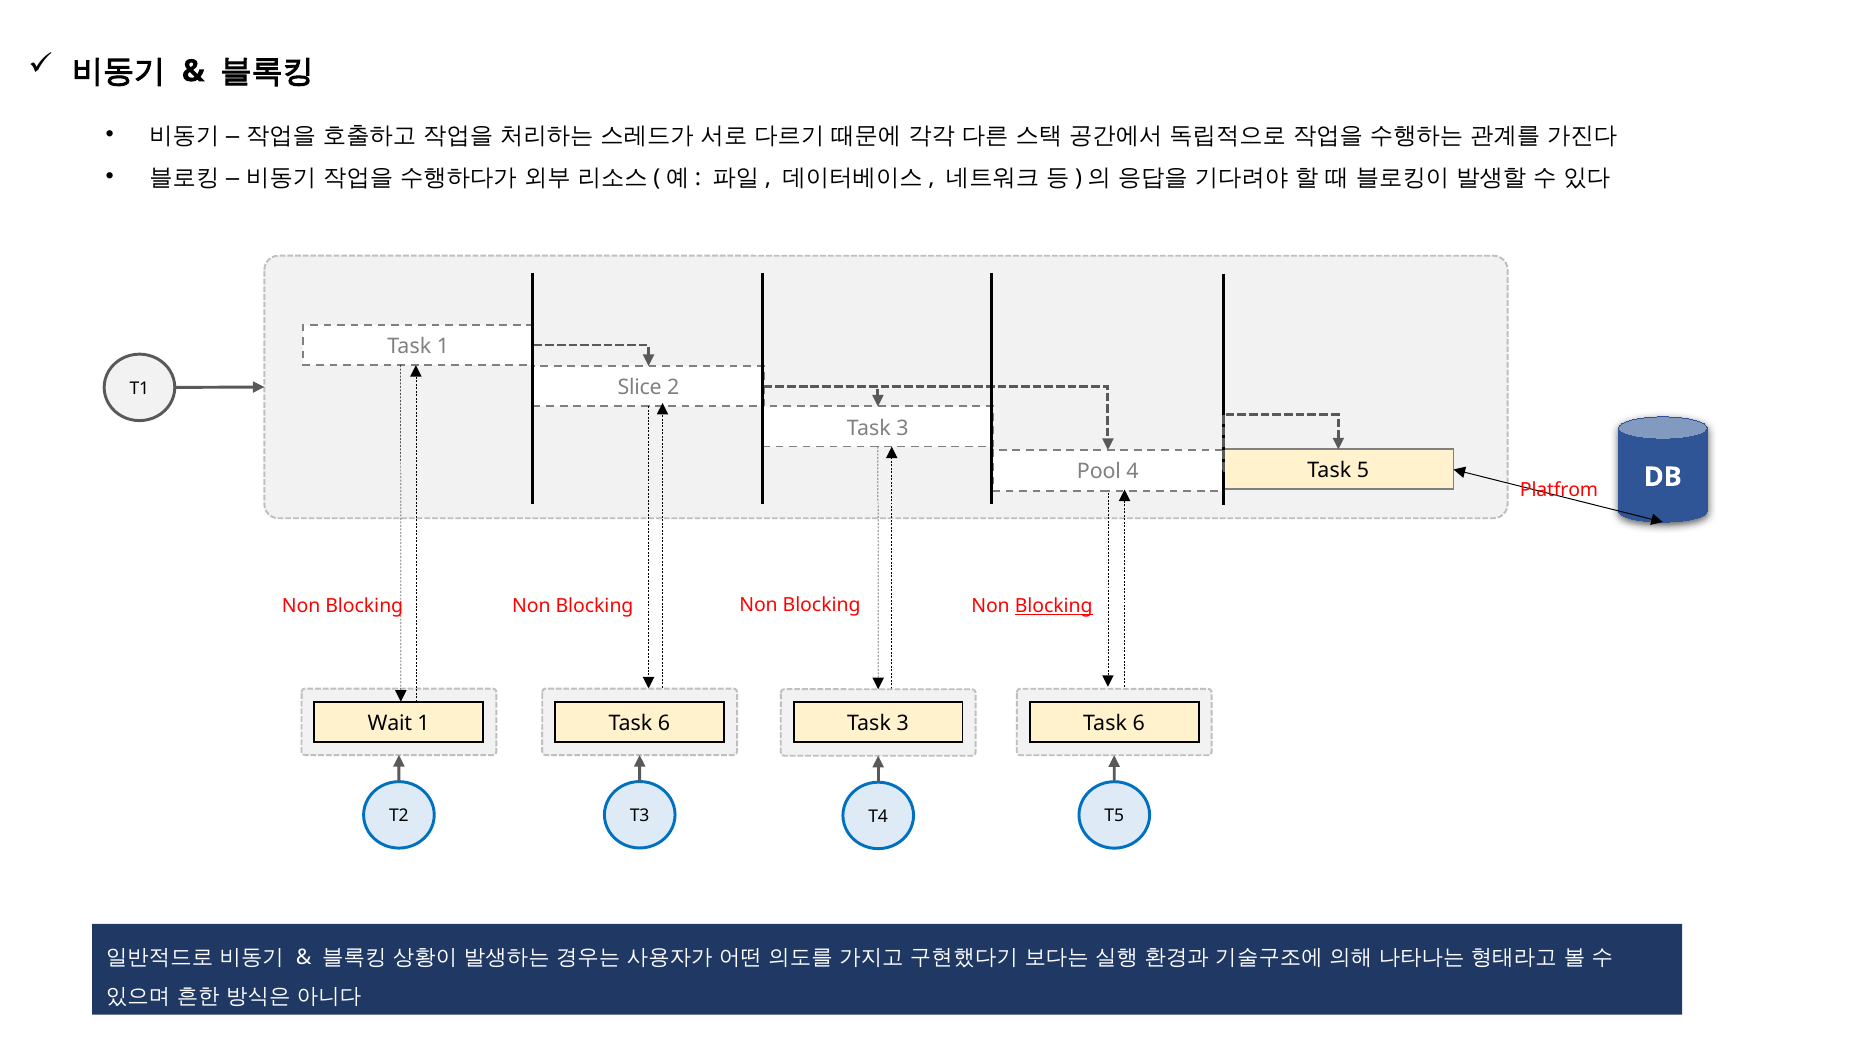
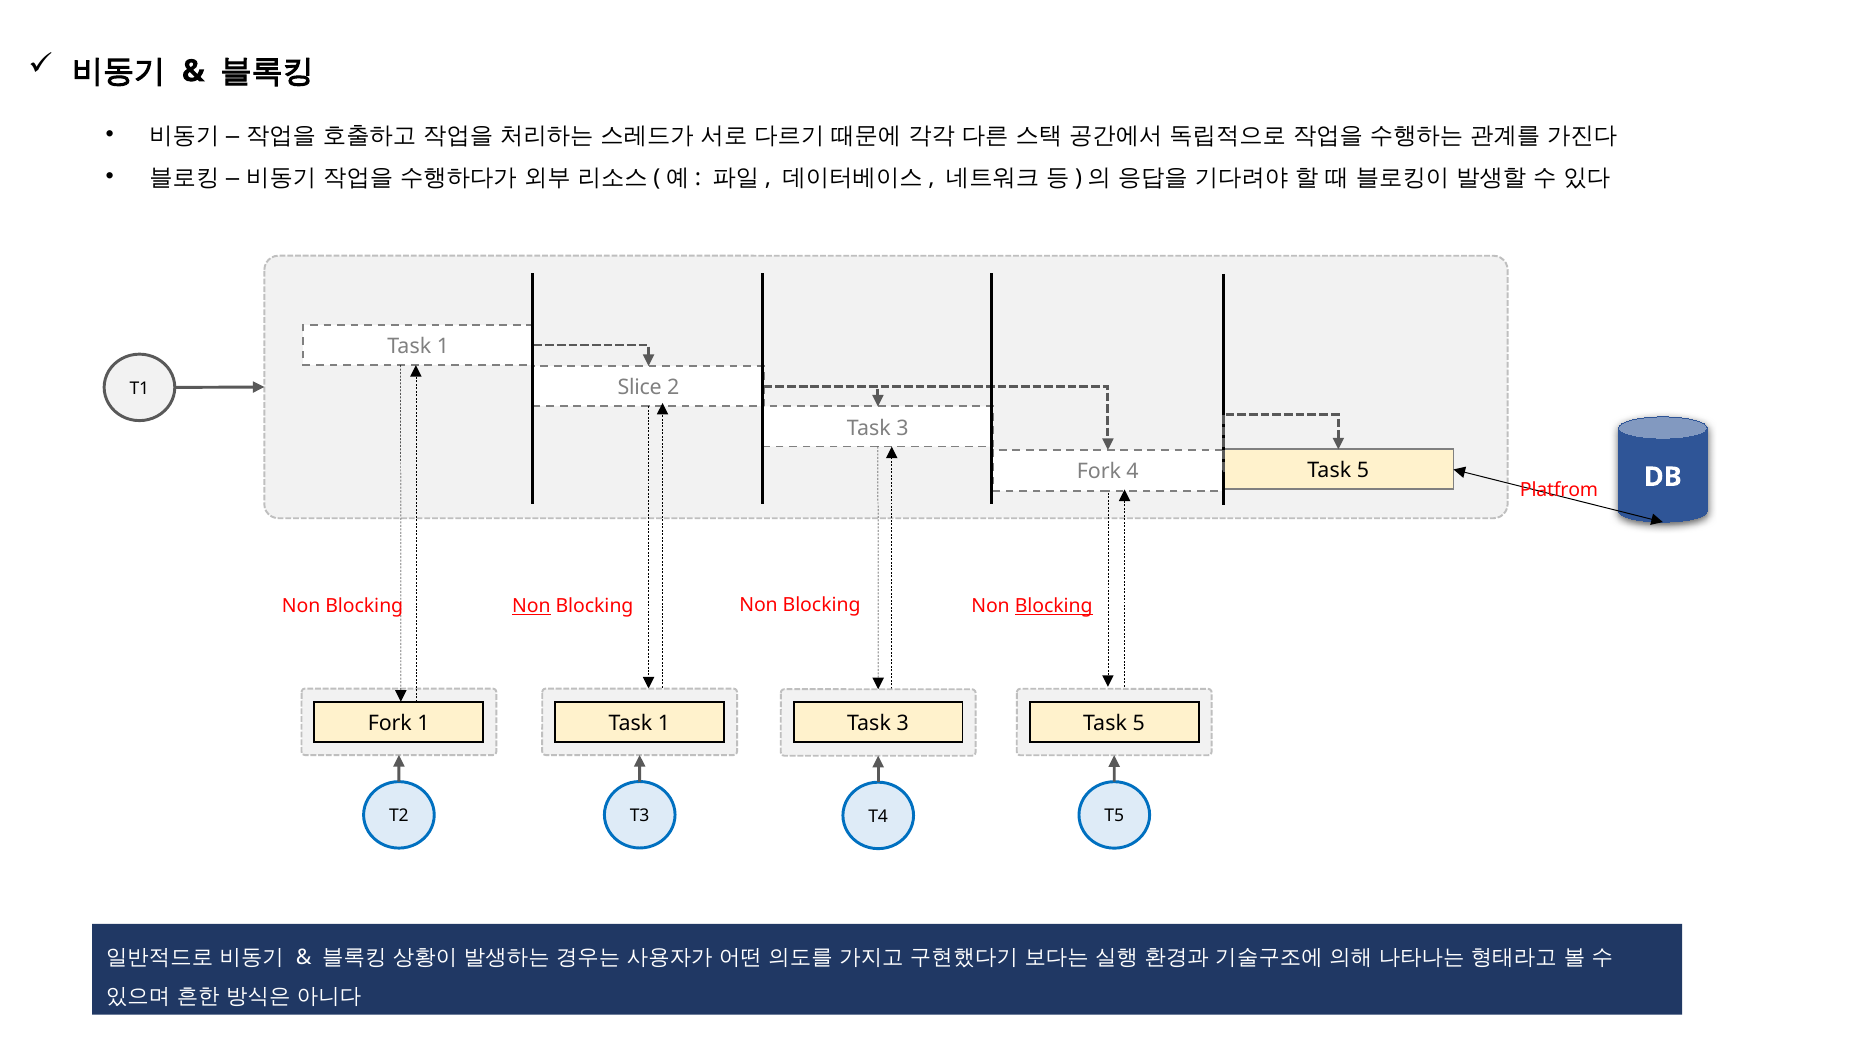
Pool at (1099, 472): Pool -> Fork
Non at (531, 607) underline: none -> present
Wait at (390, 724): Wait -> Fork
6 at (664, 724): 6 -> 1
6 at (1139, 724): 6 -> 5
